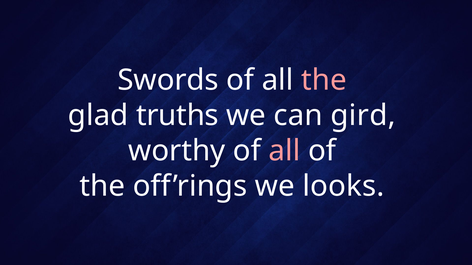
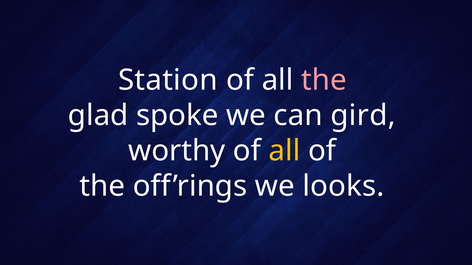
Swords: Swords -> Station
truths: truths -> spoke
all at (285, 151) colour: pink -> yellow
